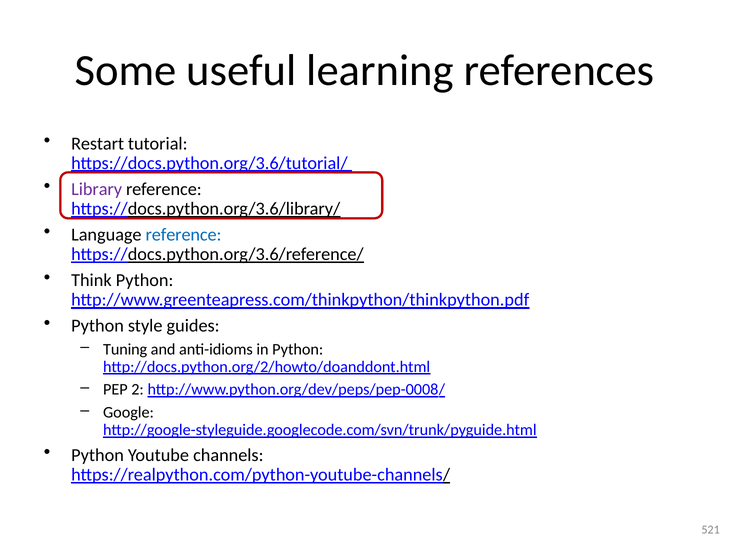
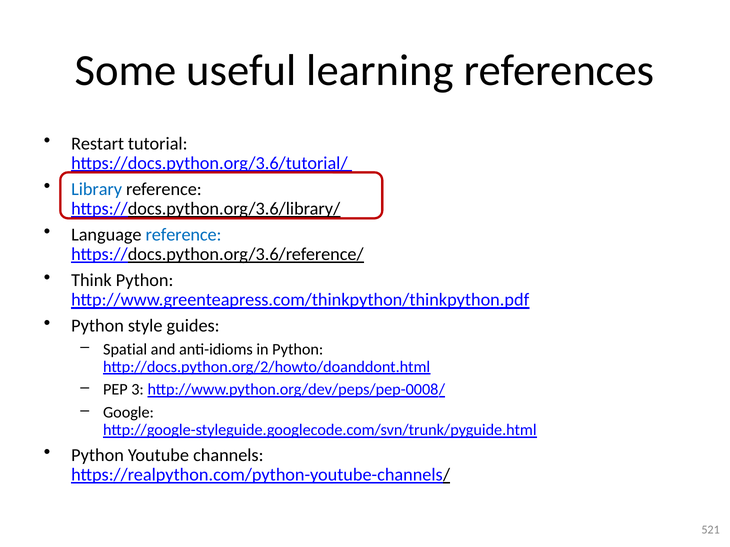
Library colour: purple -> blue
Tuning: Tuning -> Spatial
2: 2 -> 3
